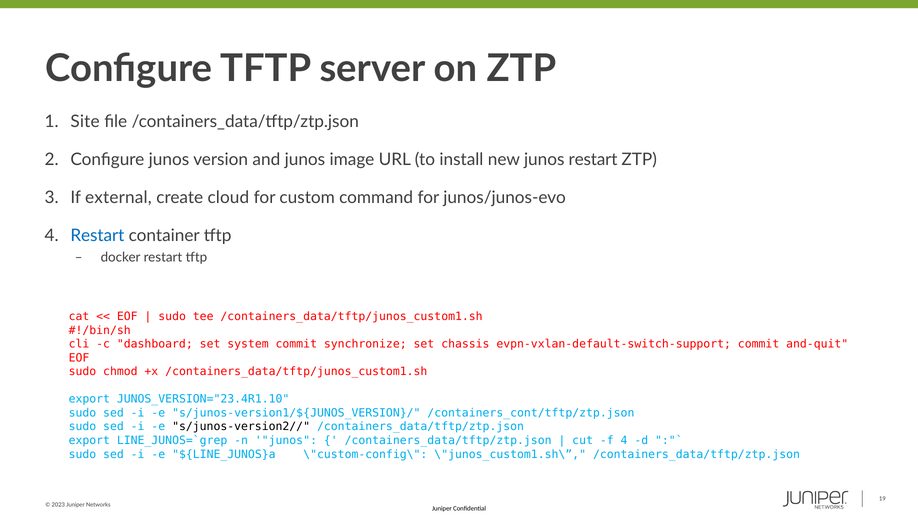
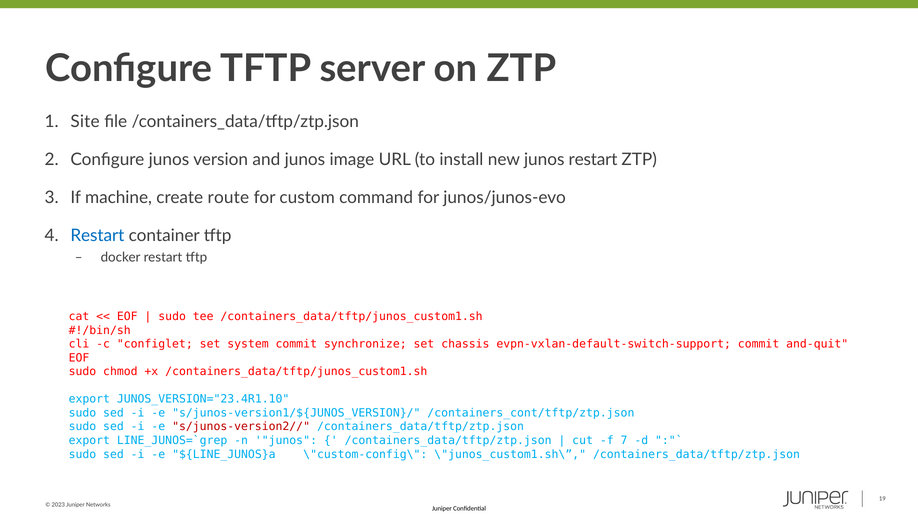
external: external -> machine
cloud: cloud -> route
dashboard: dashboard -> configlet
s/junos-version2// colour: black -> red
f 4: 4 -> 7
